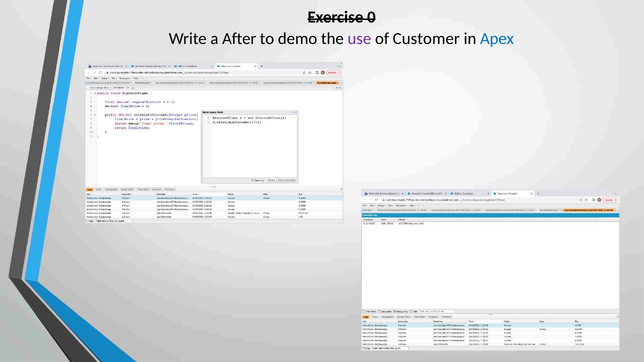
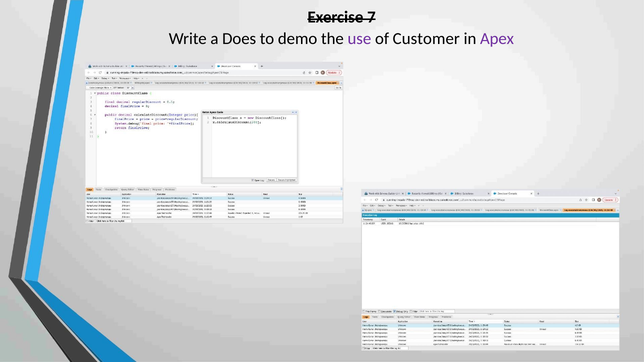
0: 0 -> 7
After: After -> Does
Apex colour: blue -> purple
